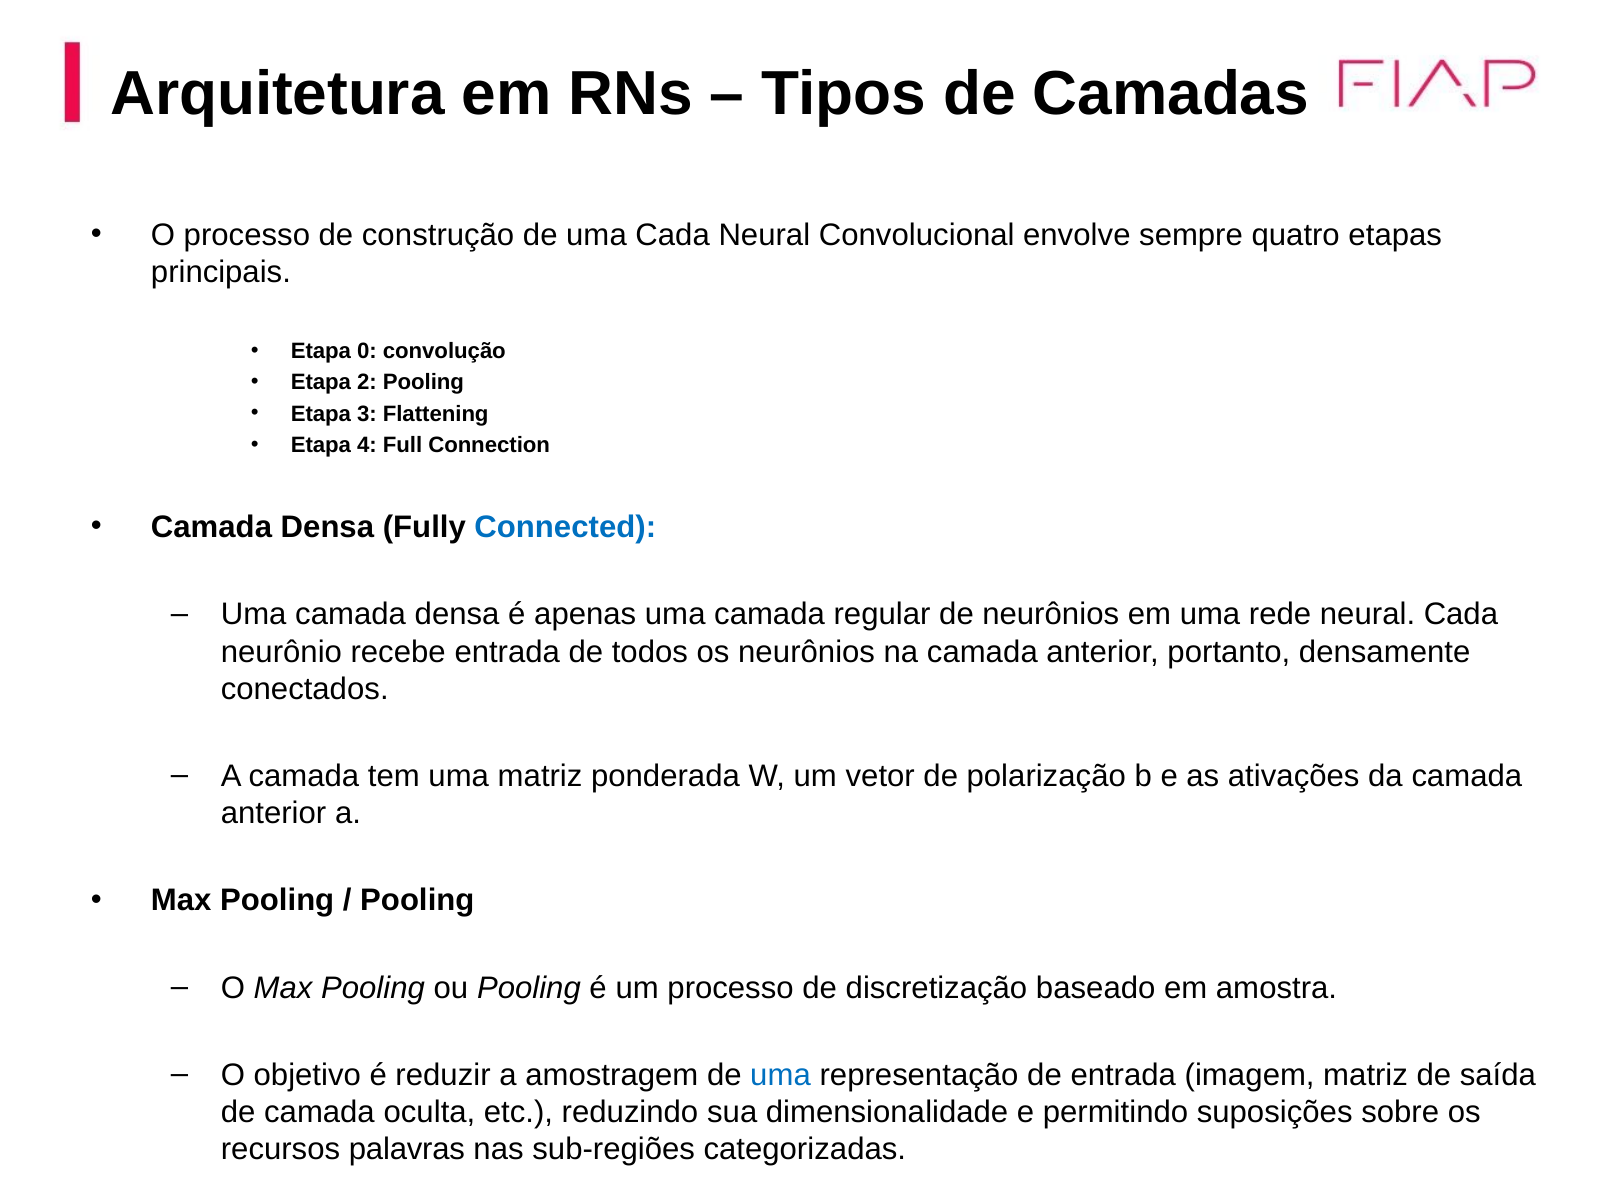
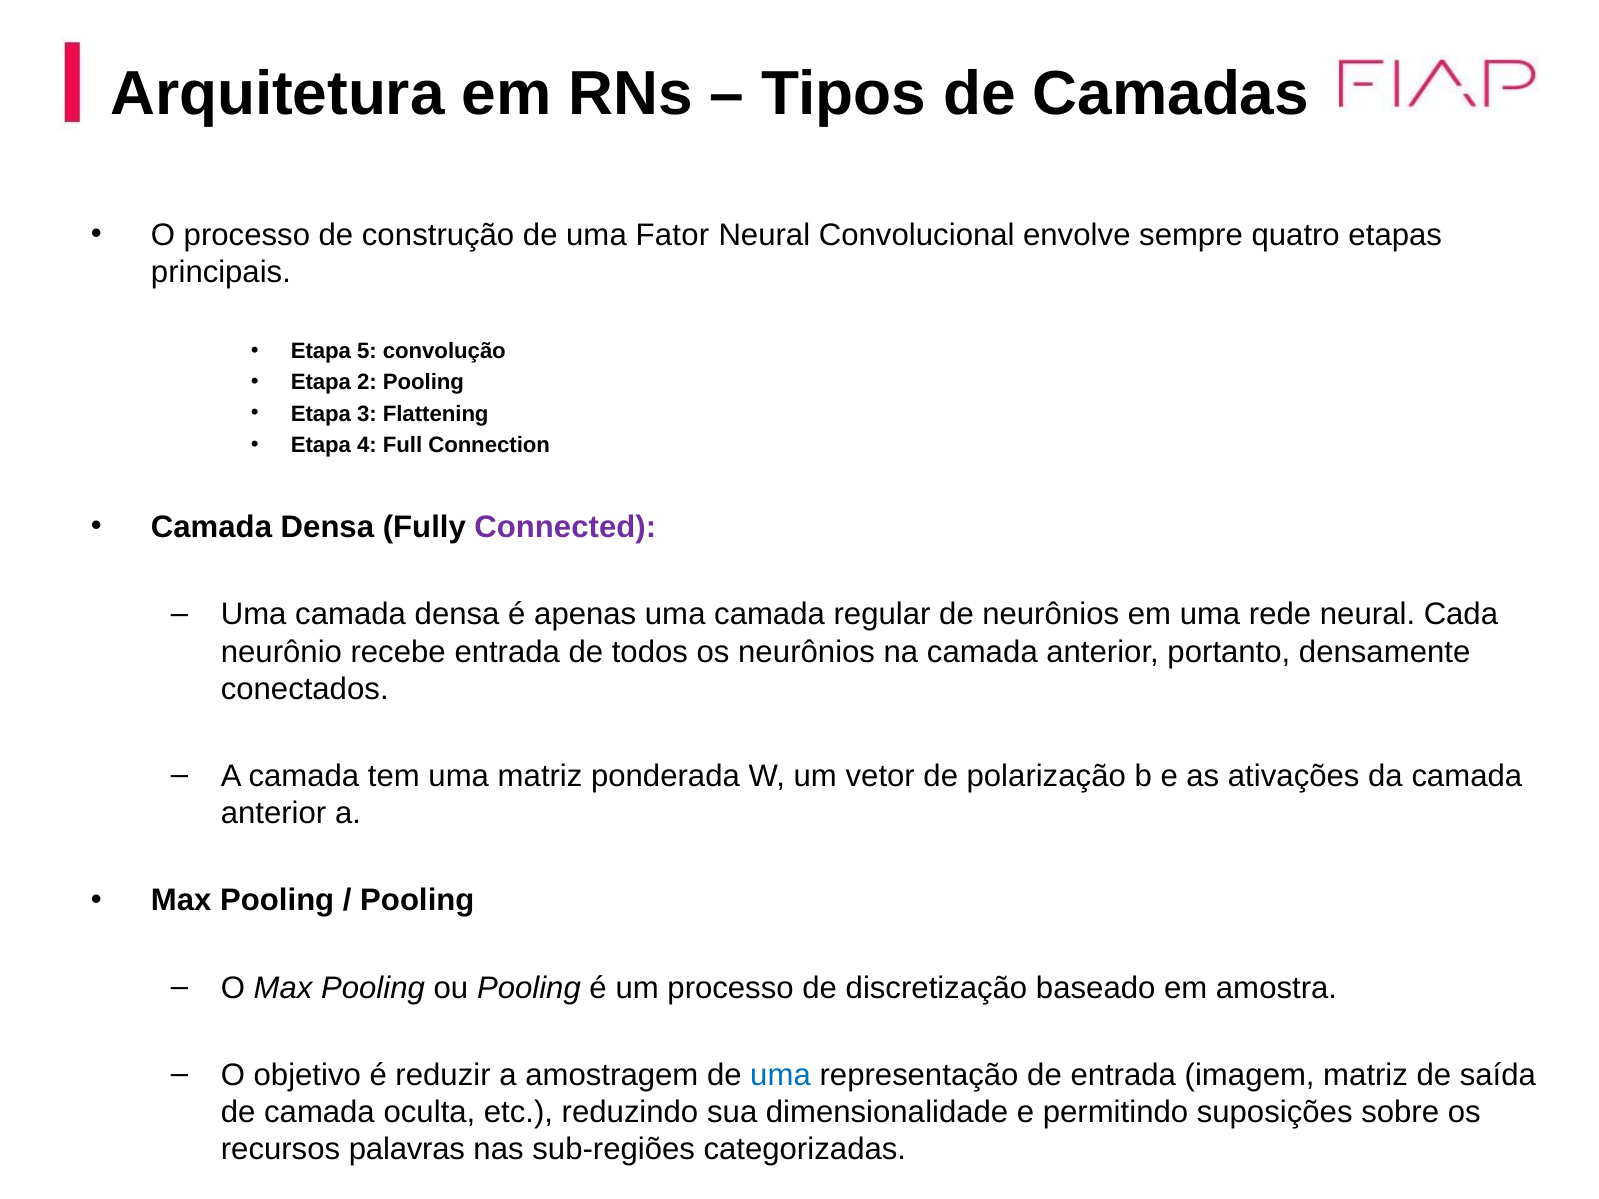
uma Cada: Cada -> Fator
0: 0 -> 5
Connected colour: blue -> purple
